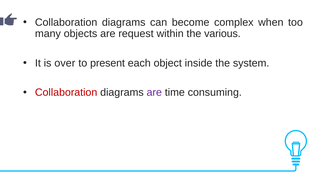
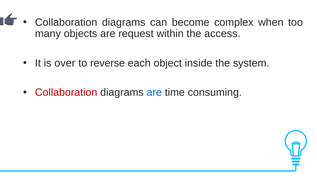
various: various -> access
present: present -> reverse
are at (154, 93) colour: purple -> blue
